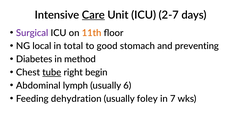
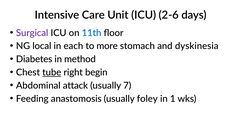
Care underline: present -> none
2-7: 2-7 -> 2-6
11th colour: orange -> blue
total: total -> each
good: good -> more
preventing: preventing -> dyskinesia
lymph: lymph -> attack
6: 6 -> 7
dehydration: dehydration -> anastomosis
7: 7 -> 1
